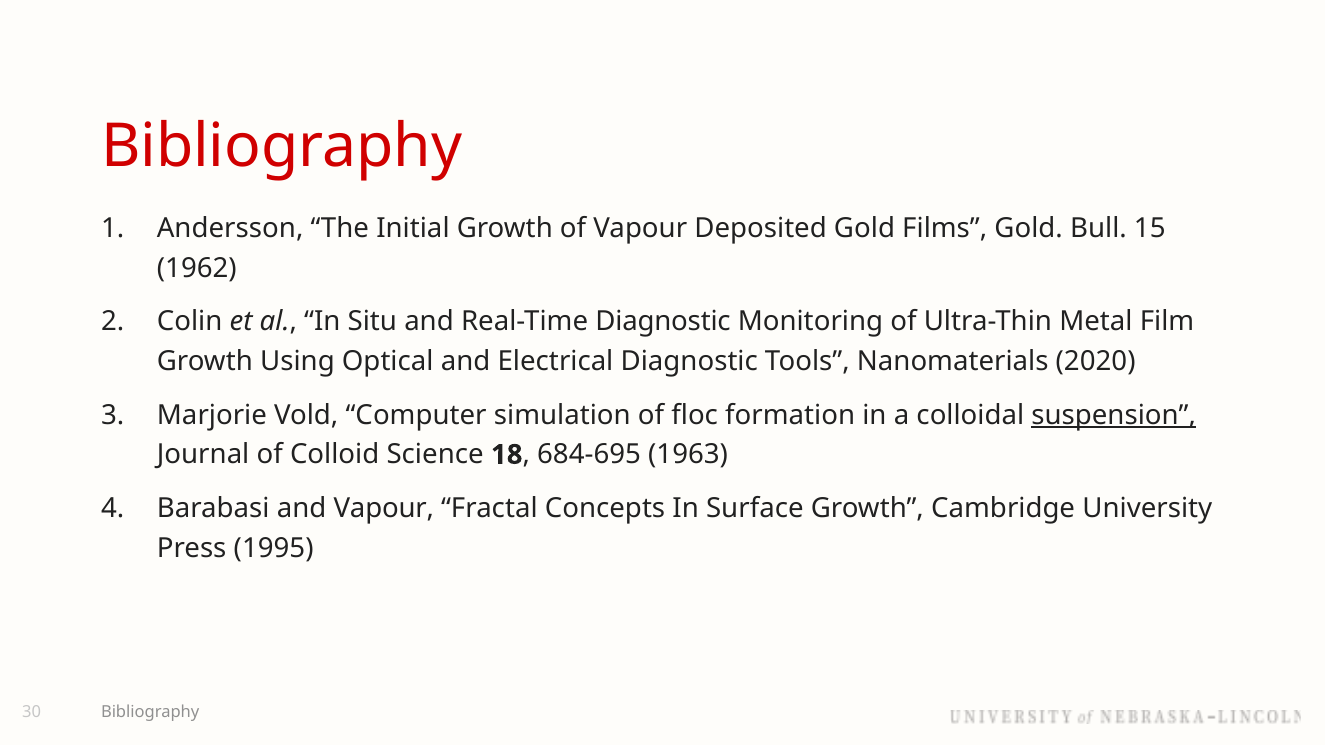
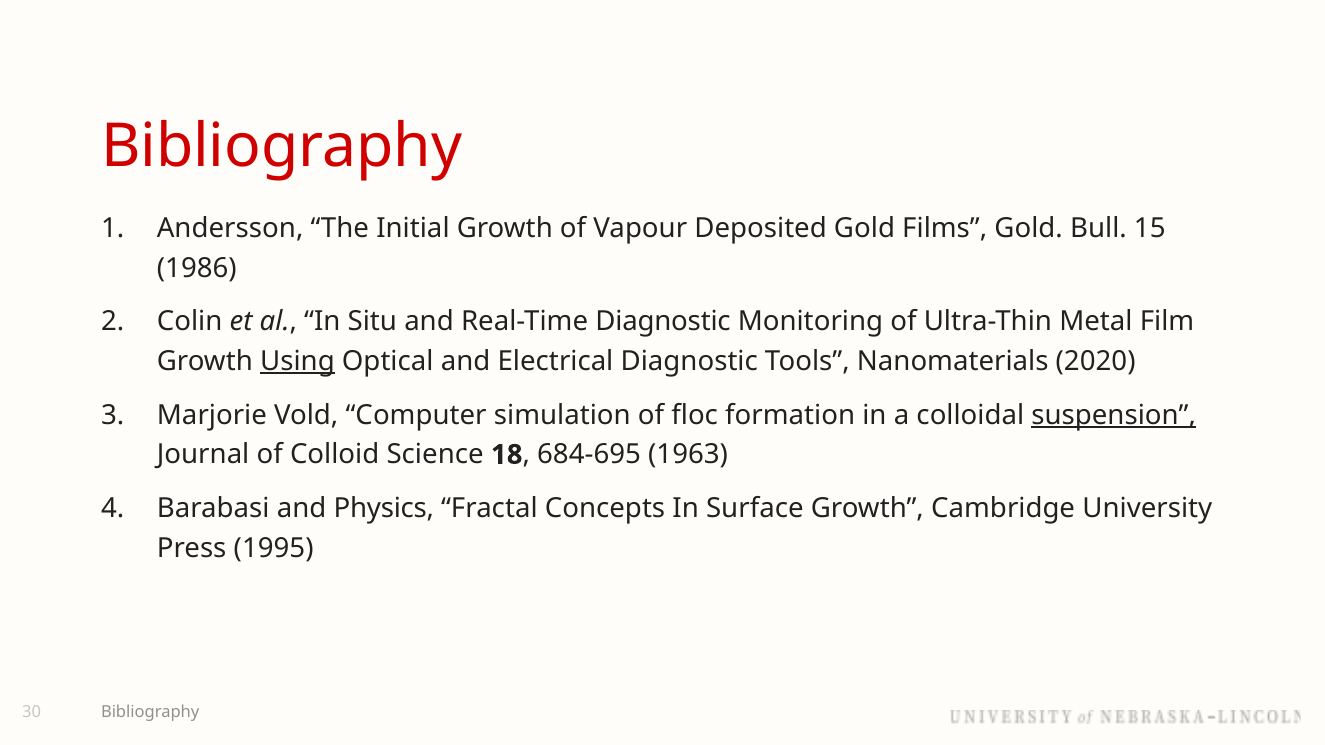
1962: 1962 -> 1986
Using underline: none -> present
and Vapour: Vapour -> Physics
